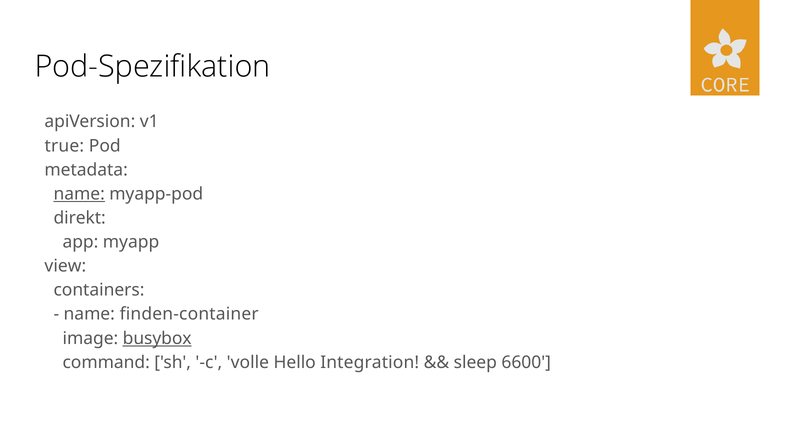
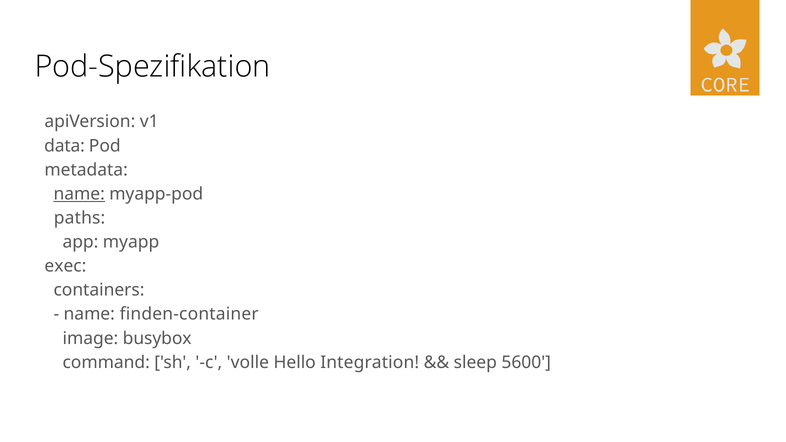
true: true -> data
direkt: direkt -> paths
view: view -> exec
busybox underline: present -> none
6600: 6600 -> 5600
